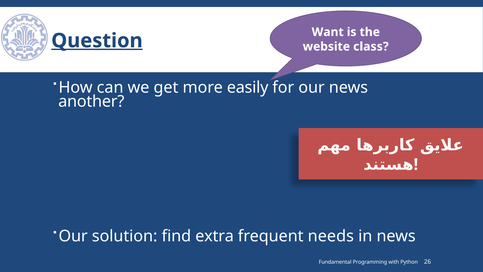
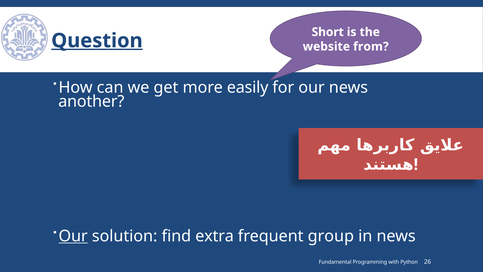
Want: Want -> Short
class: class -> from
Our at (73, 236) underline: none -> present
needs: needs -> group
